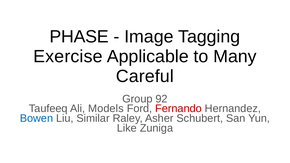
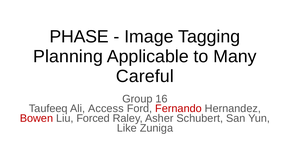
Exercise: Exercise -> Planning
92: 92 -> 16
Models: Models -> Access
Bowen colour: blue -> red
Similar: Similar -> Forced
